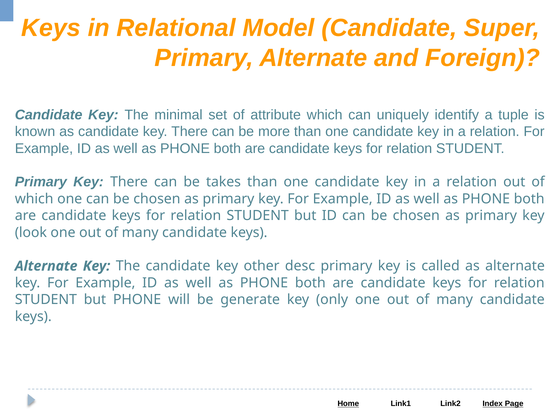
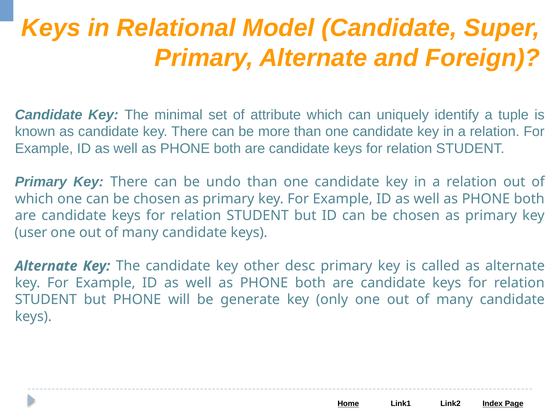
takes: takes -> undo
look: look -> user
